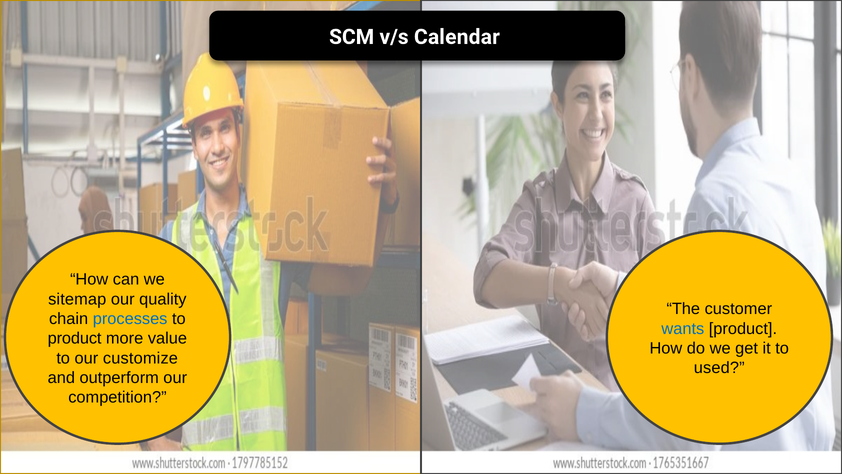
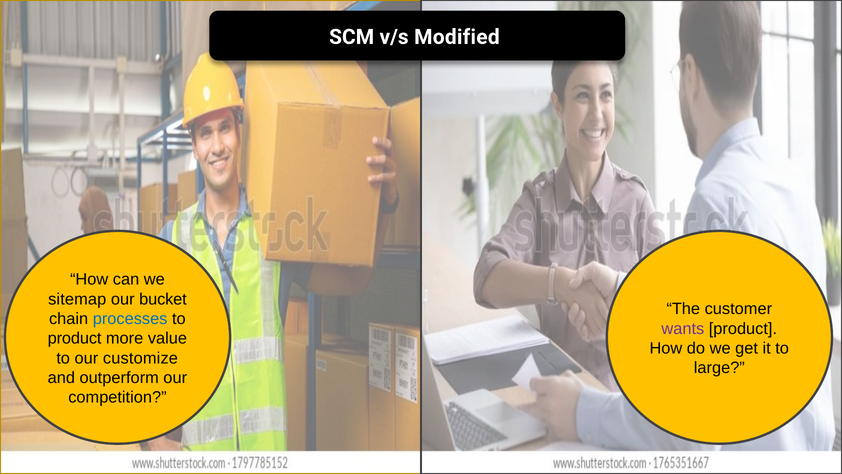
Calendar: Calendar -> Modified
quality: quality -> bucket
wants colour: blue -> purple
used: used -> large
